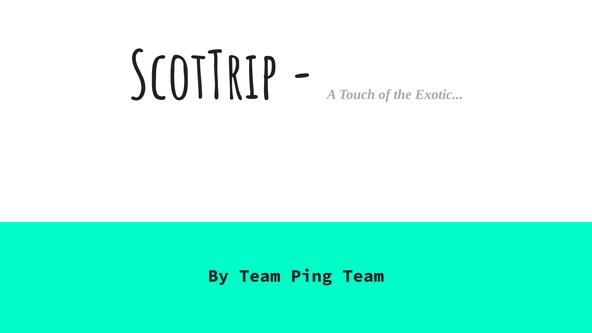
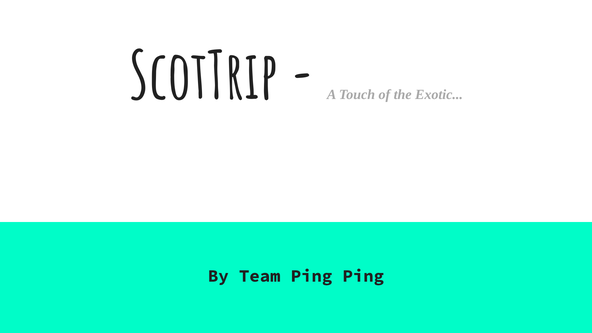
Ping Team: Team -> Ping
